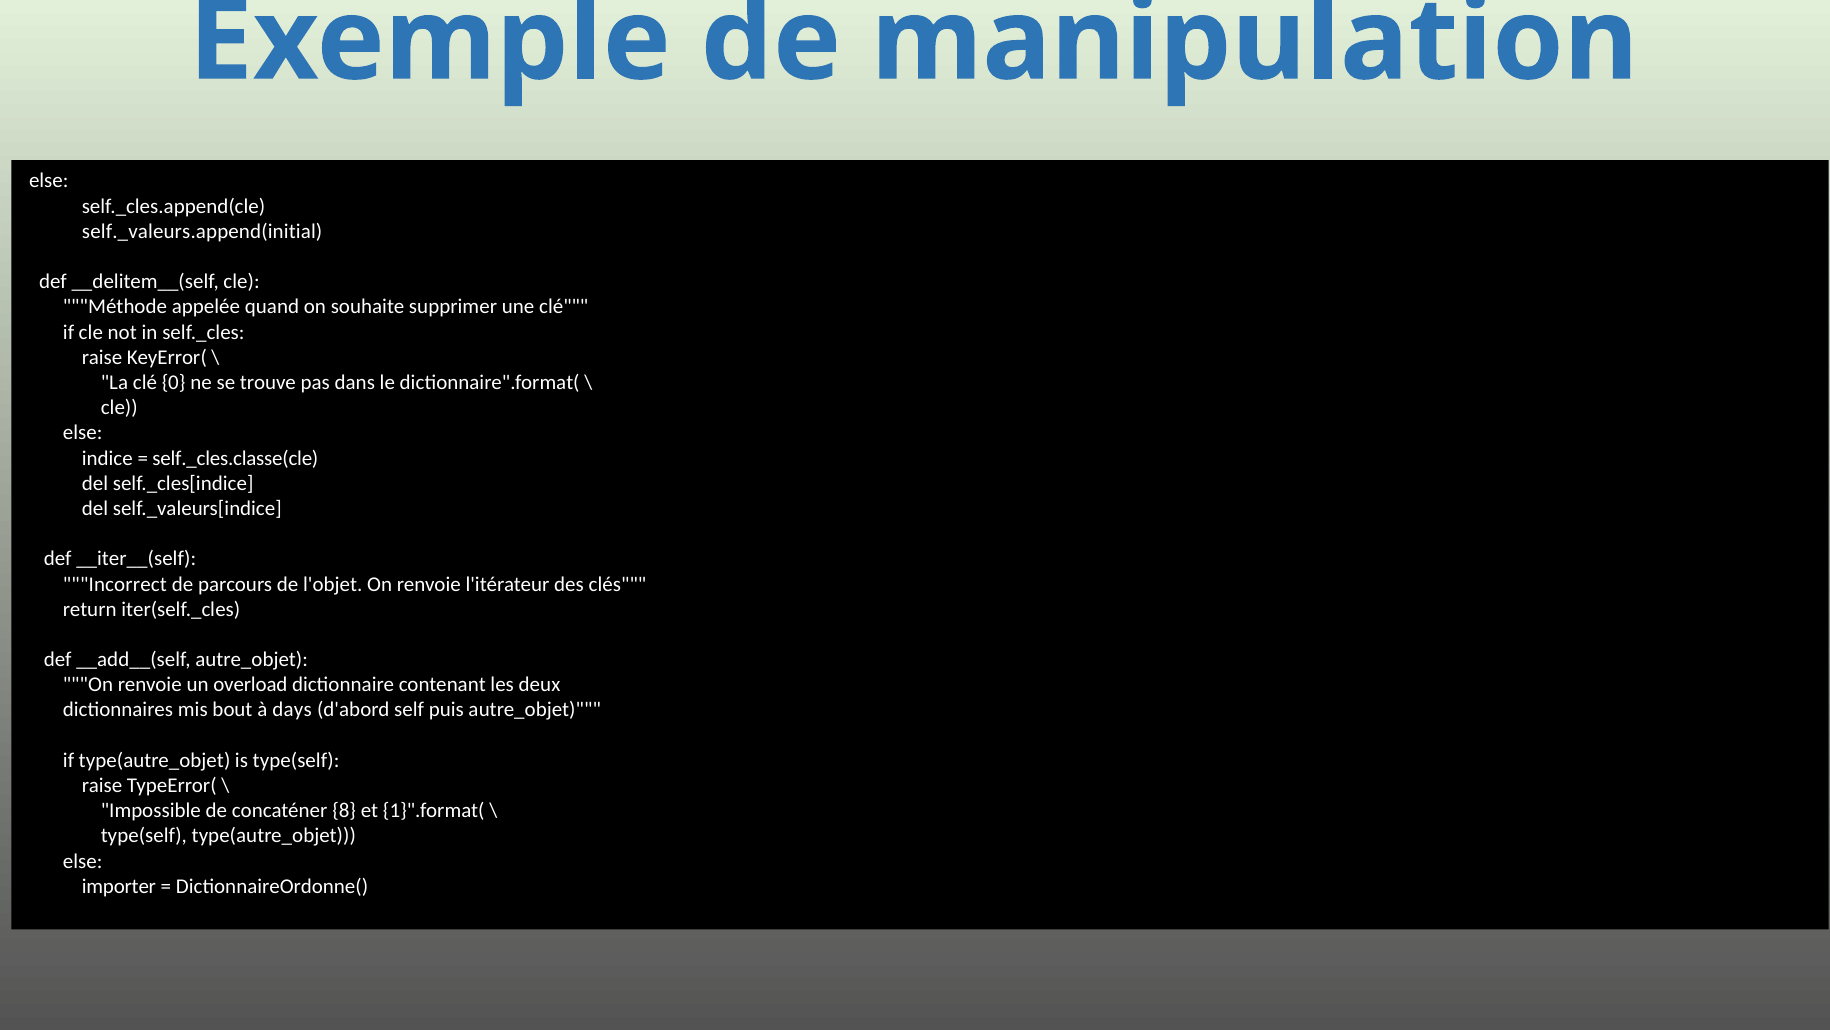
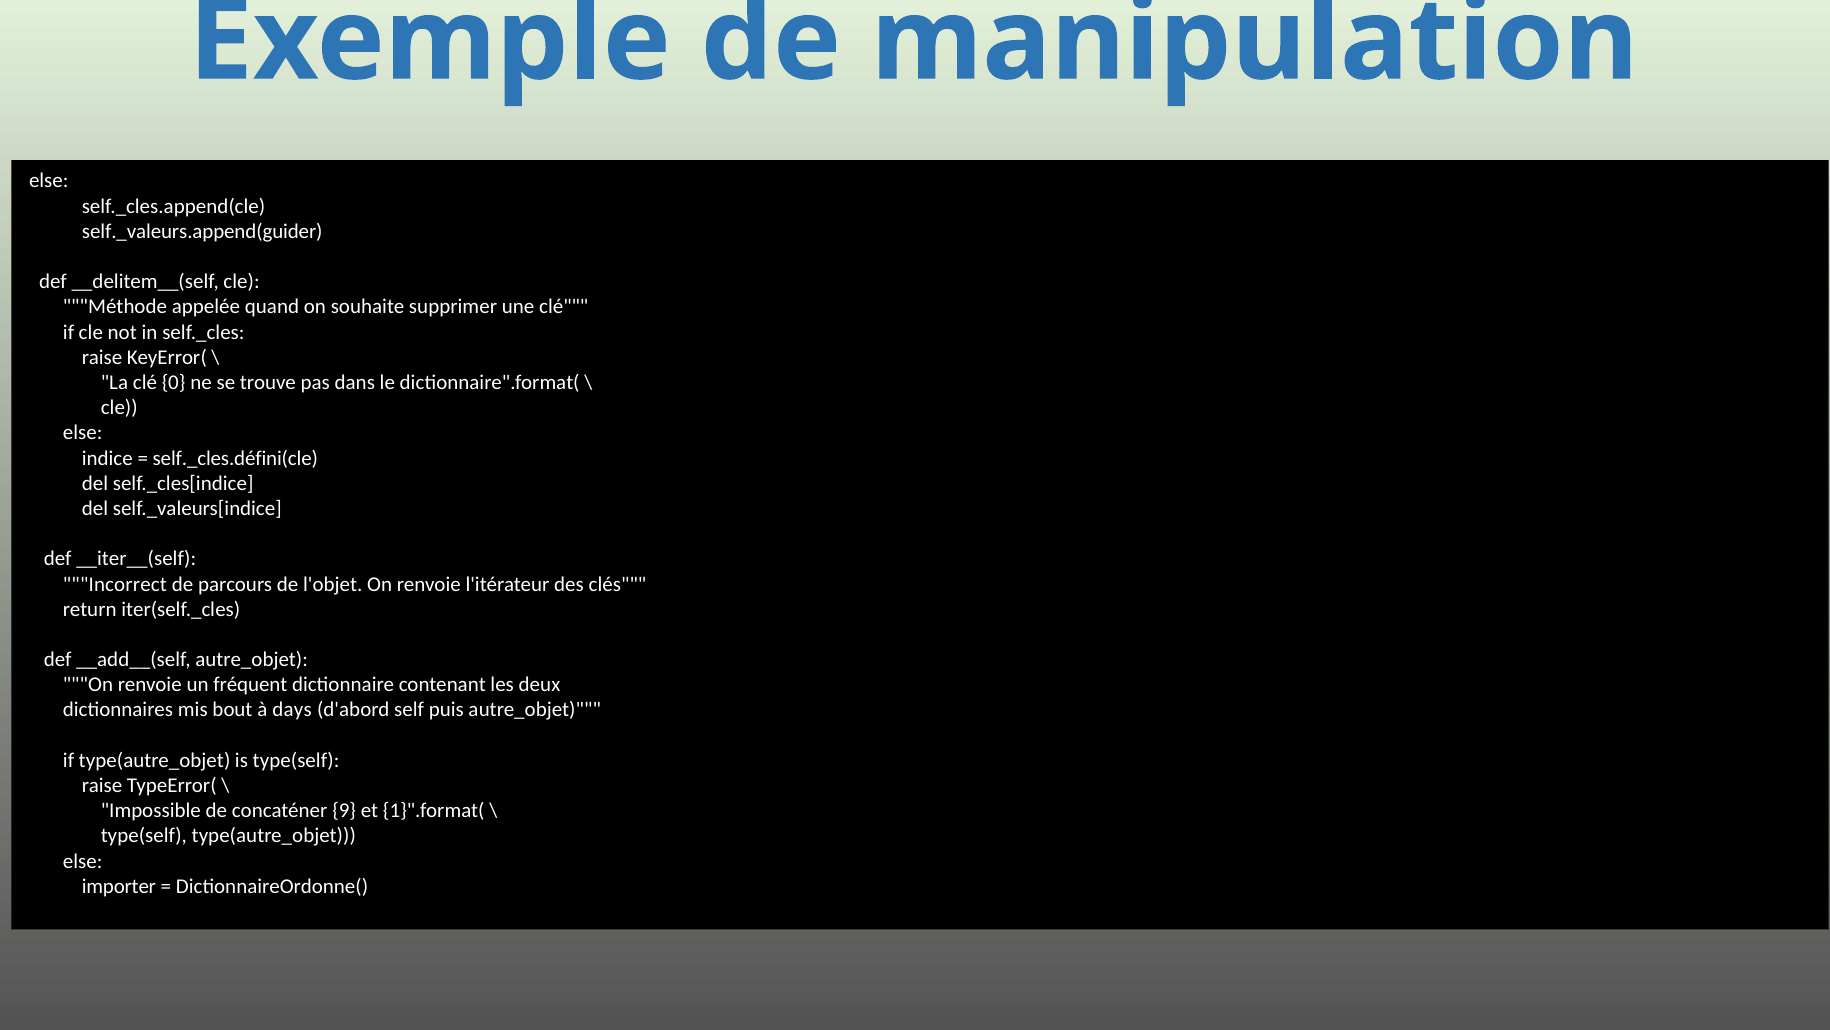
self._valeurs.append(initial: self._valeurs.append(initial -> self._valeurs.append(guider
self._cles.classe(cle: self._cles.classe(cle -> self._cles.défini(cle
overload: overload -> fréquent
8: 8 -> 9
